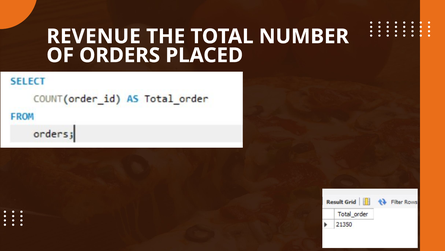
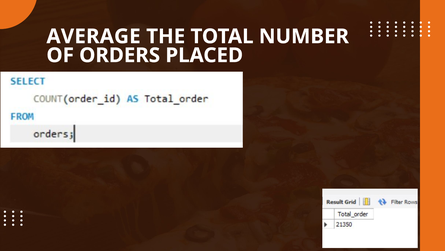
REVENUE: REVENUE -> AVERAGE
